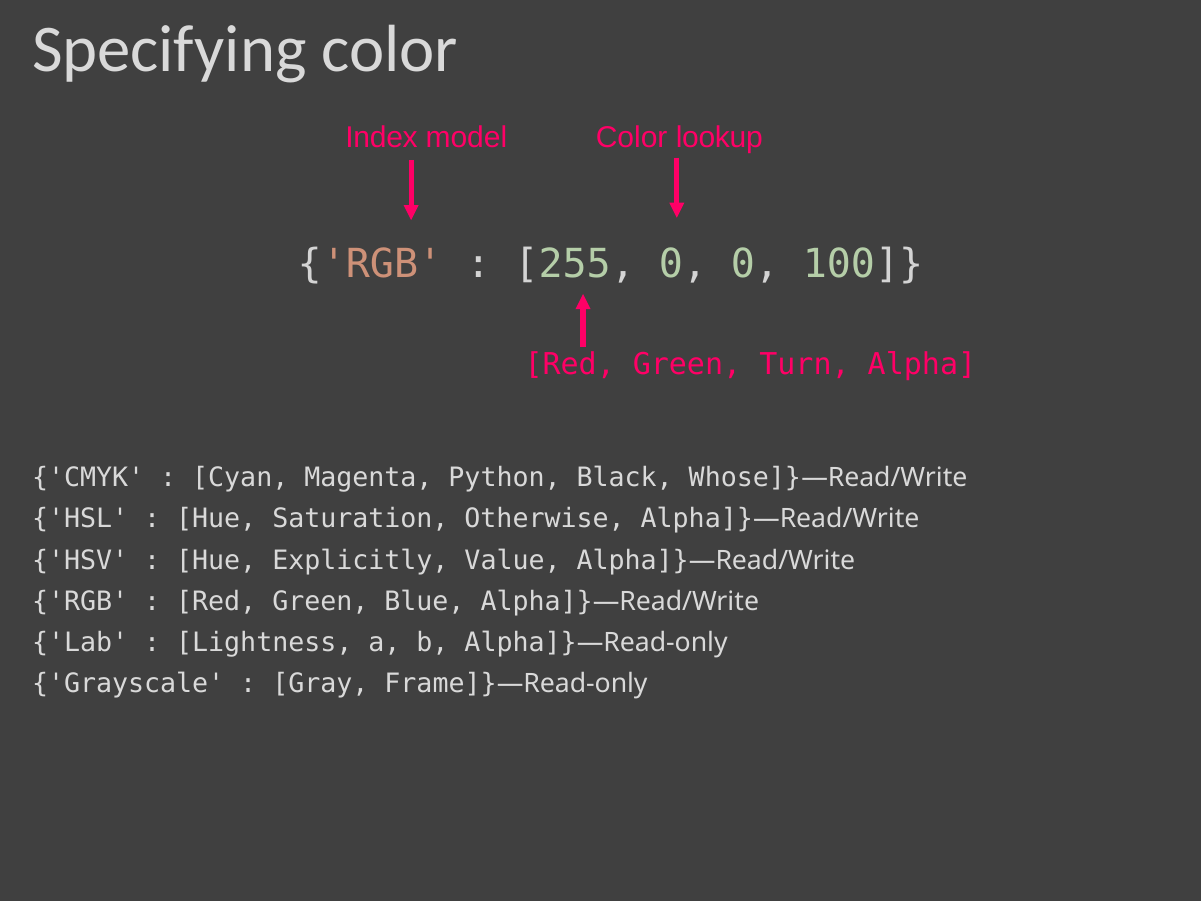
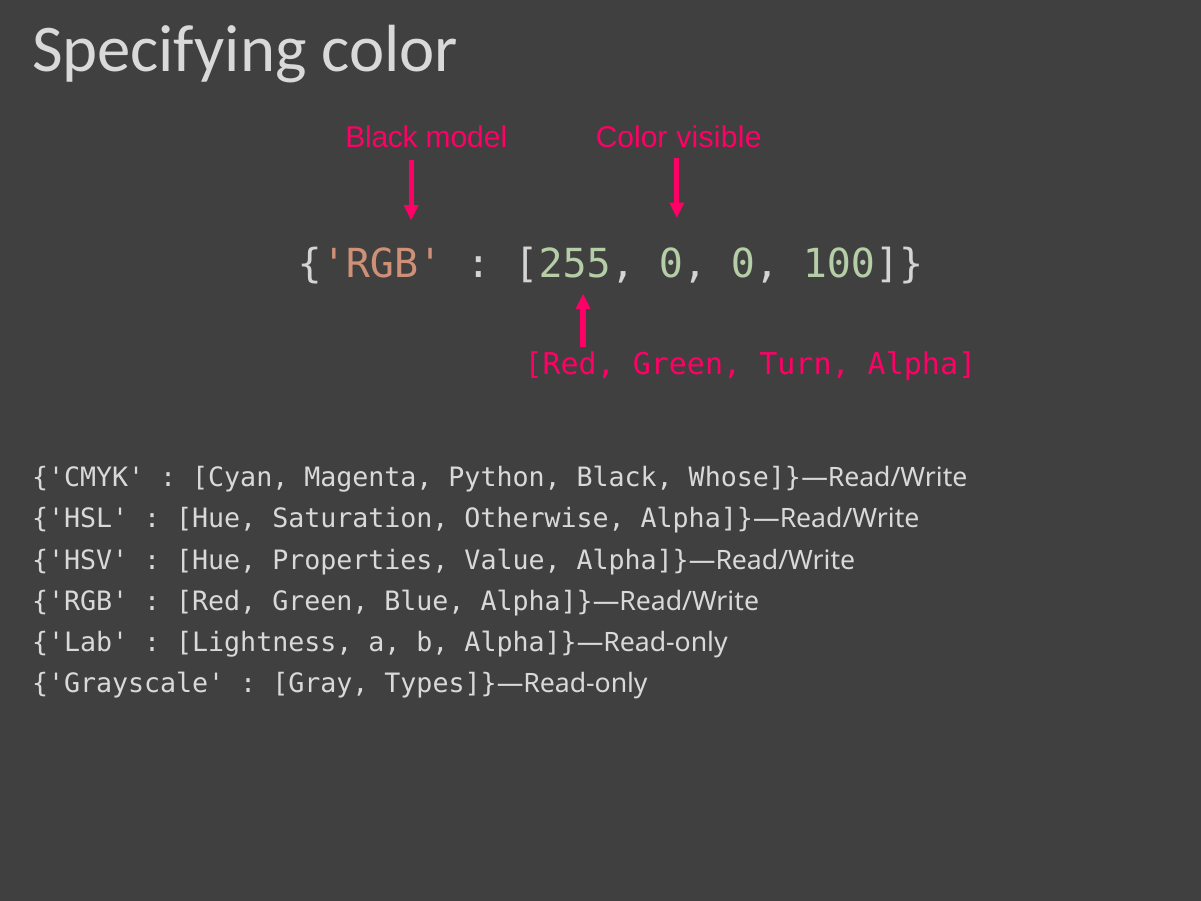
Index at (382, 138): Index -> Black
lookup: lookup -> visible
Explicitly: Explicitly -> Properties
Frame: Frame -> Types
